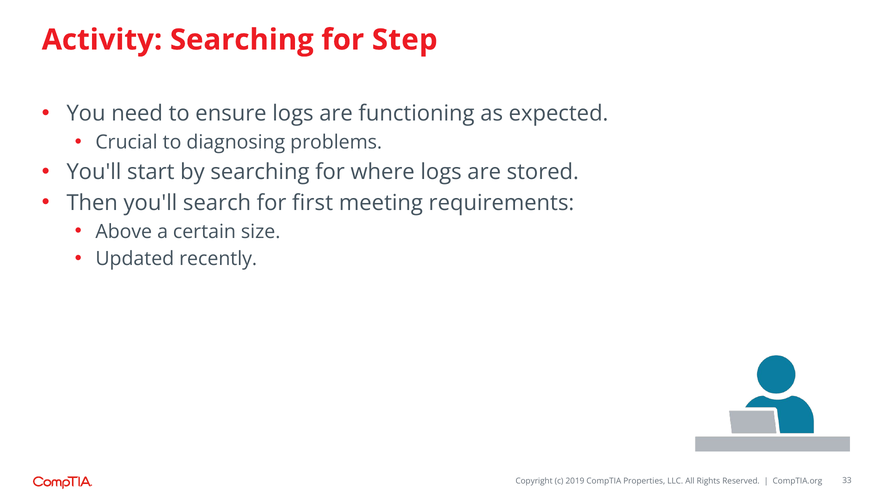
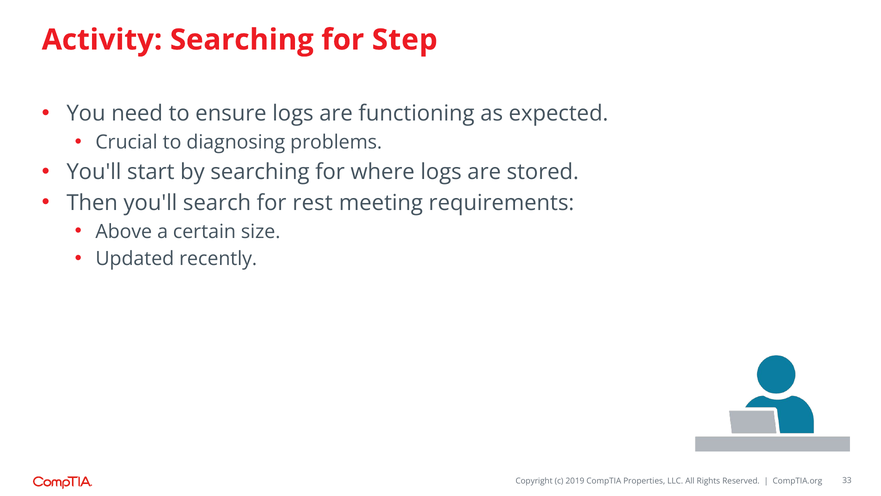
first: first -> rest
